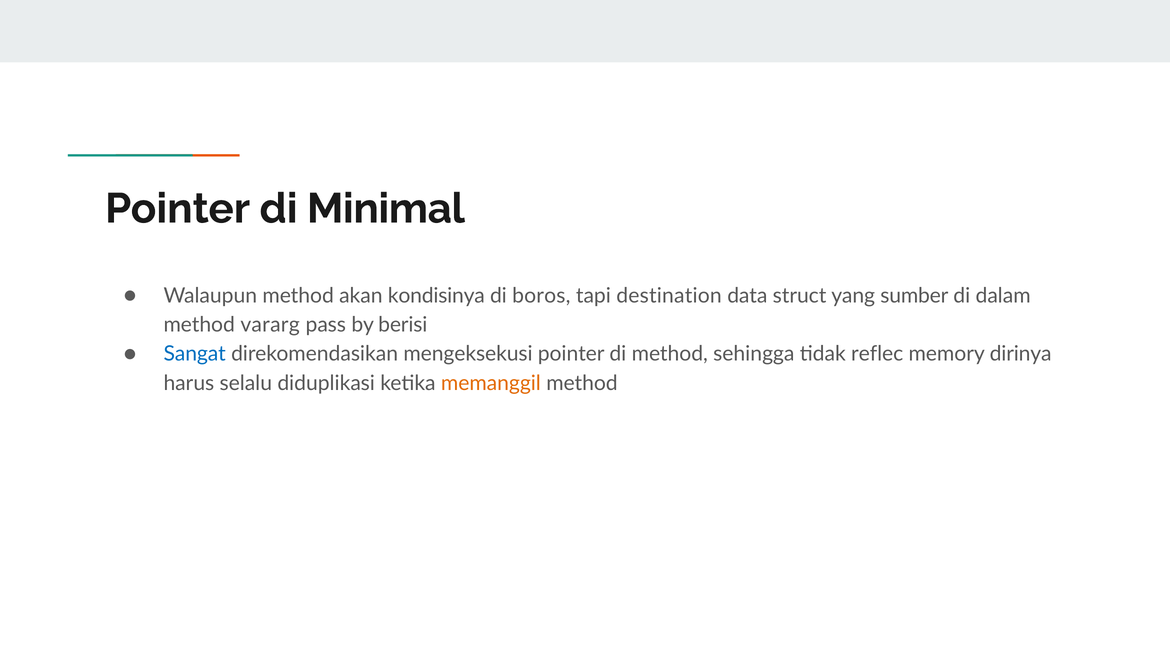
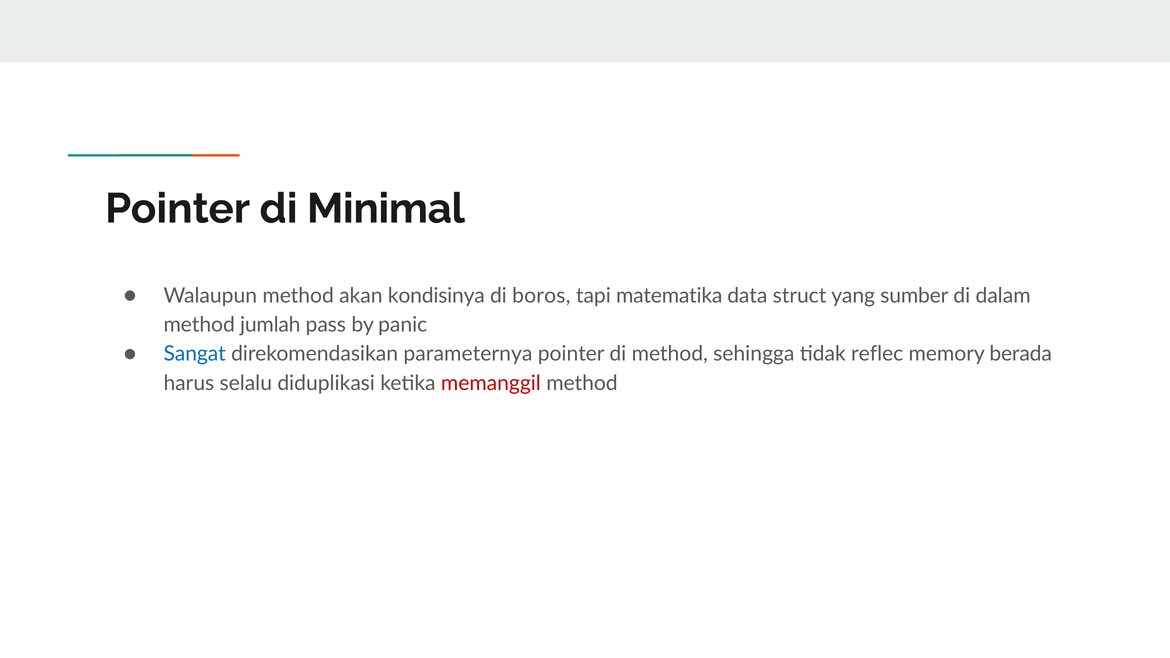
destination: destination -> matematika
vararg: vararg -> jumlah
berisi: berisi -> panic
mengeksekusi: mengeksekusi -> parameternya
dirinya: dirinya -> berada
memanggil colour: orange -> red
